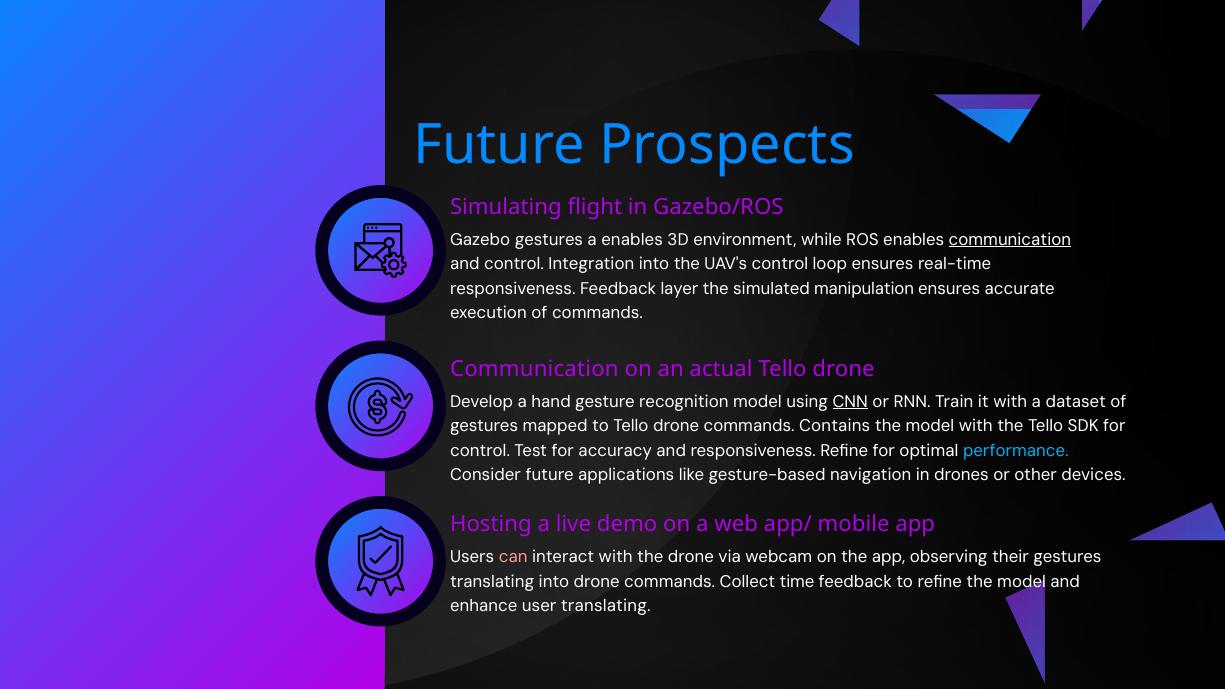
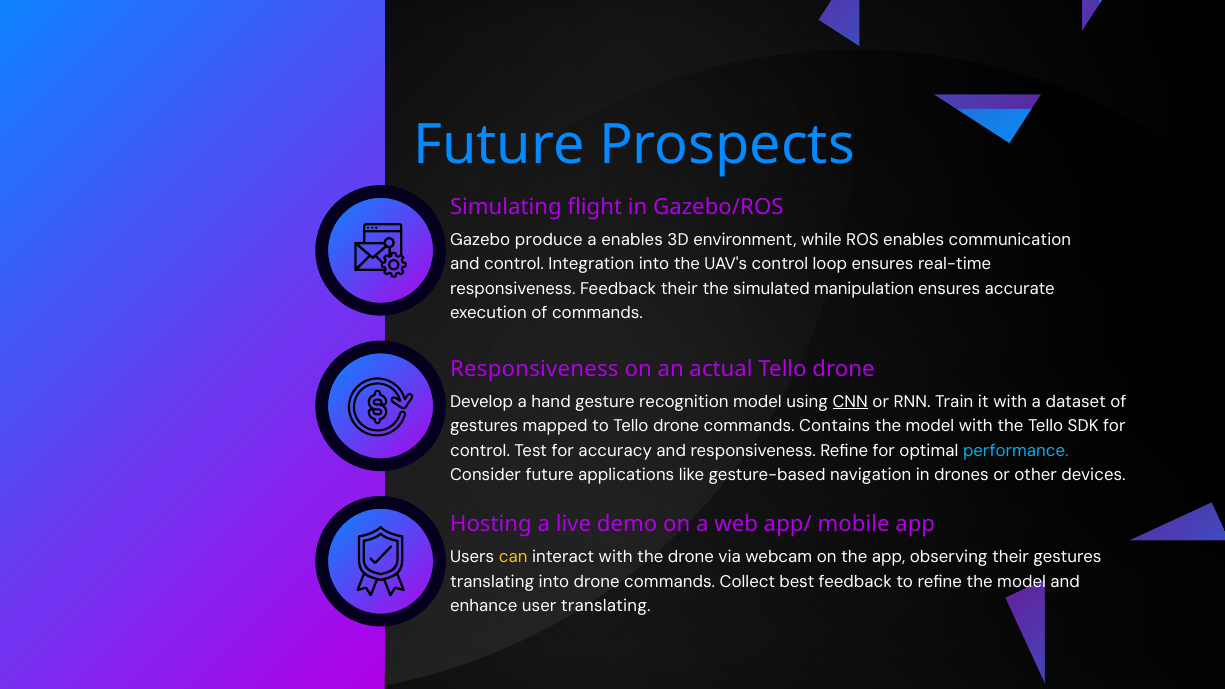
gestures at (549, 240): gestures -> produce
communication at (1010, 240) underline: present -> none
Feedback layer: layer -> their
Communication at (534, 369): Communication -> Responsiveness
can colour: pink -> yellow
time: time -> best
